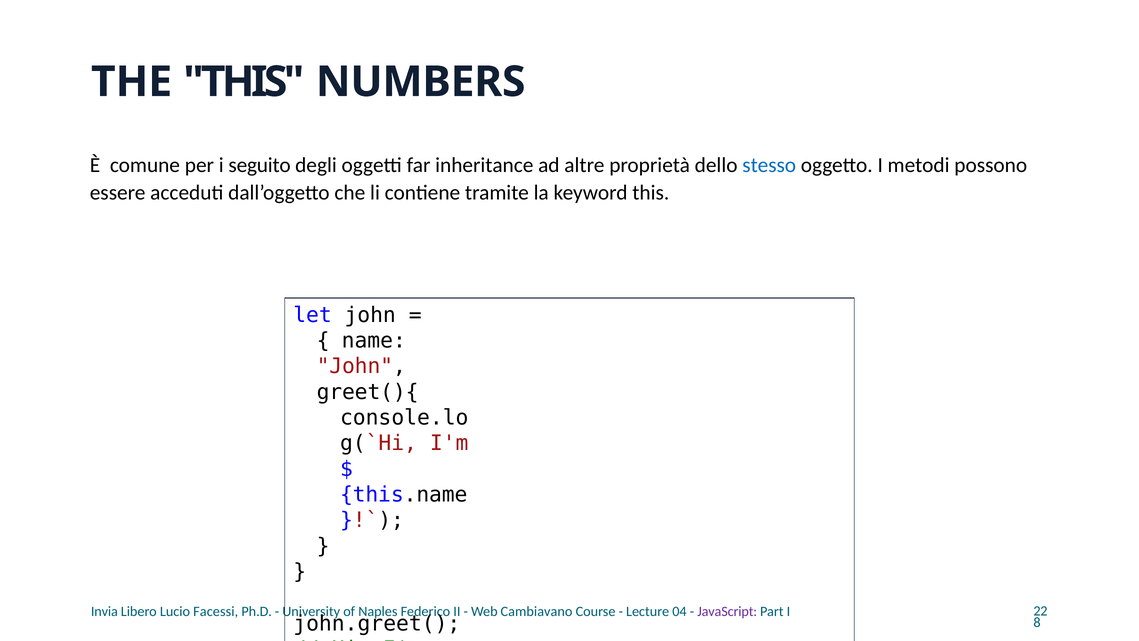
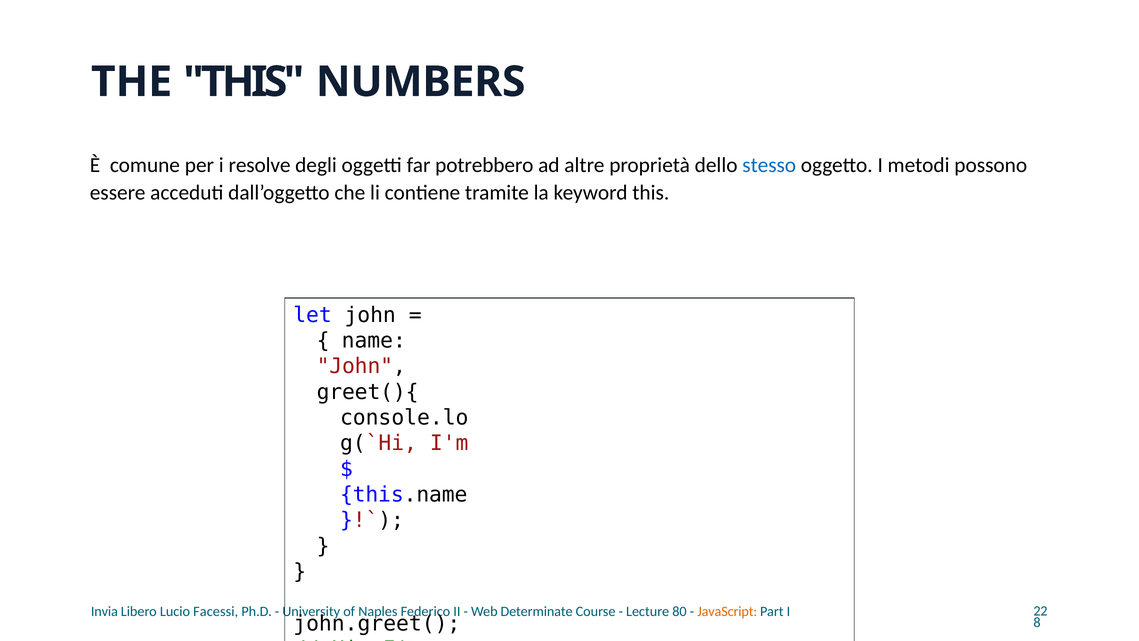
seguito: seguito -> resolve
inheritance: inheritance -> potrebbero
Cambiavano: Cambiavano -> Determinate
04: 04 -> 80
JavaScript colour: purple -> orange
